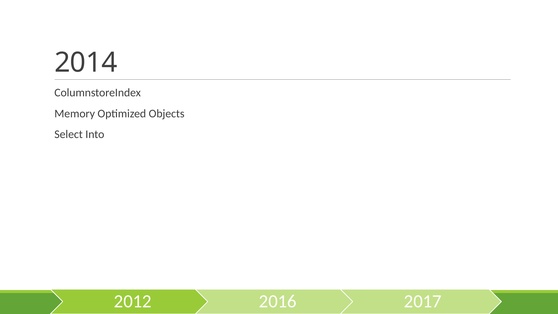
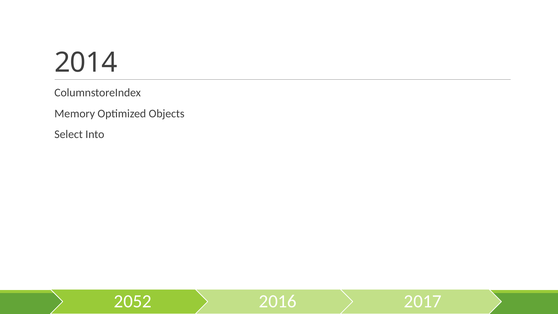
2012: 2012 -> 2052
